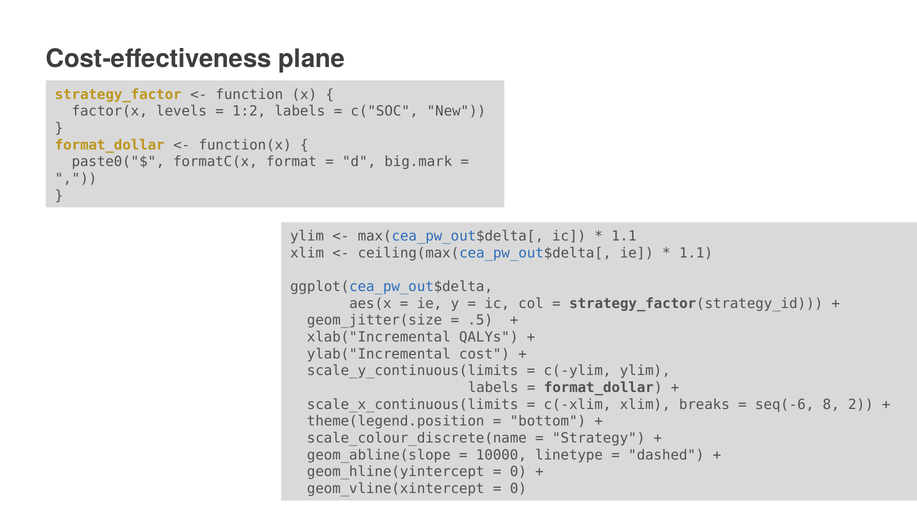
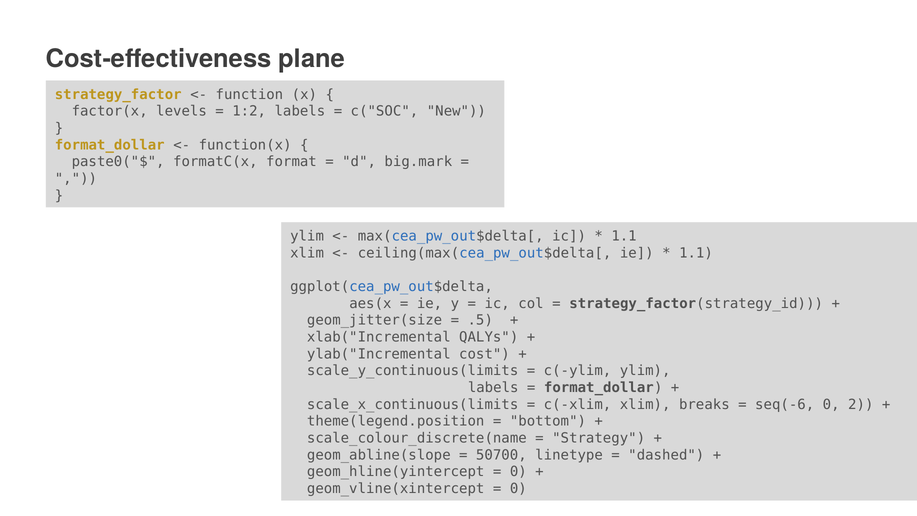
seq(-6 8: 8 -> 0
10000: 10000 -> 50700
